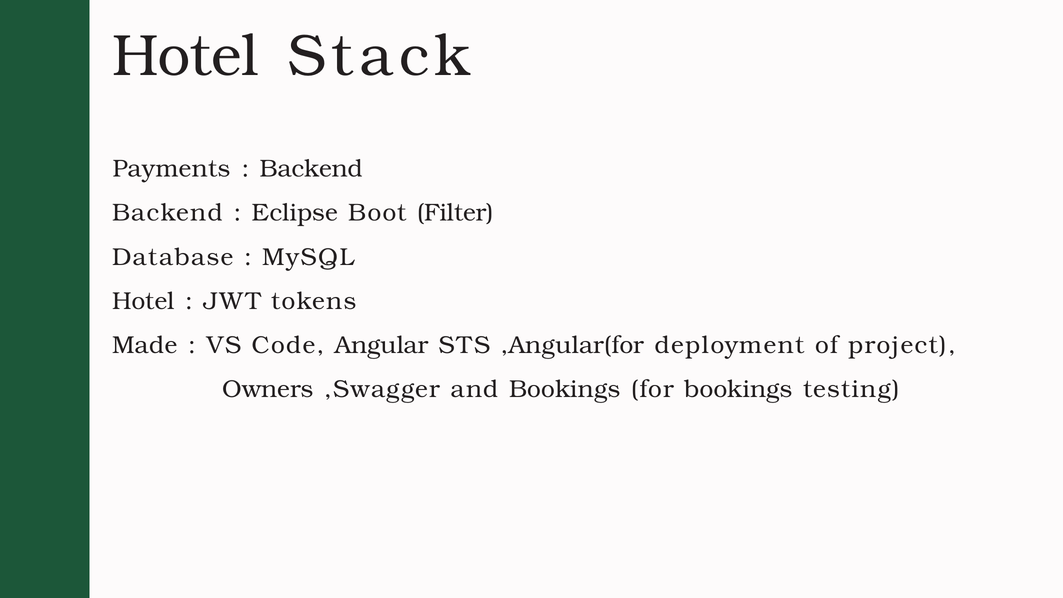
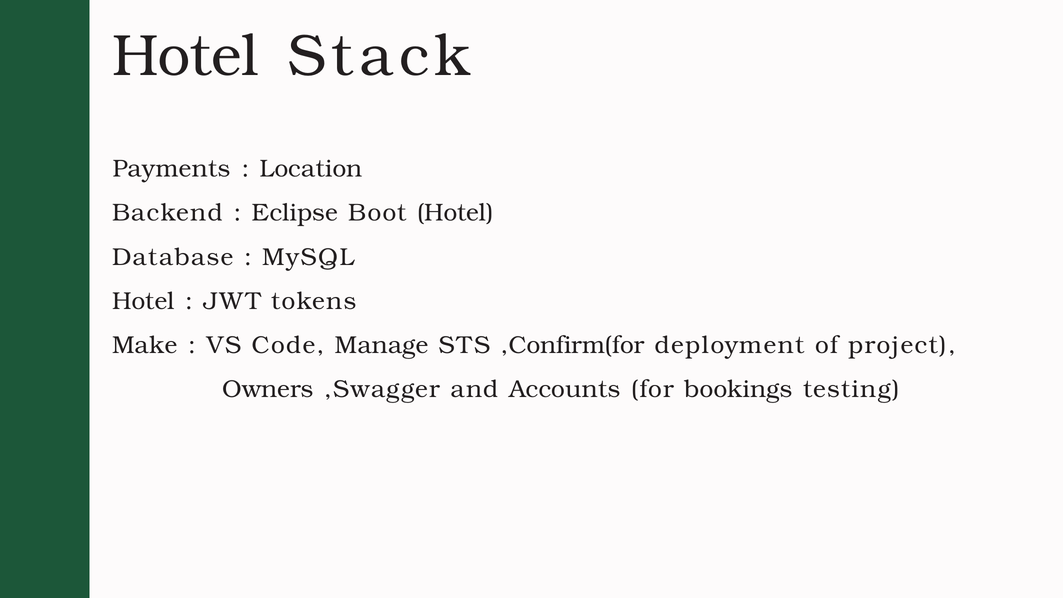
Backend at (311, 169): Backend -> Location
Boot Filter: Filter -> Hotel
Made: Made -> Make
Angular: Angular -> Manage
,Angular(for: ,Angular(for -> ,Confirm(for
and Bookings: Bookings -> Accounts
